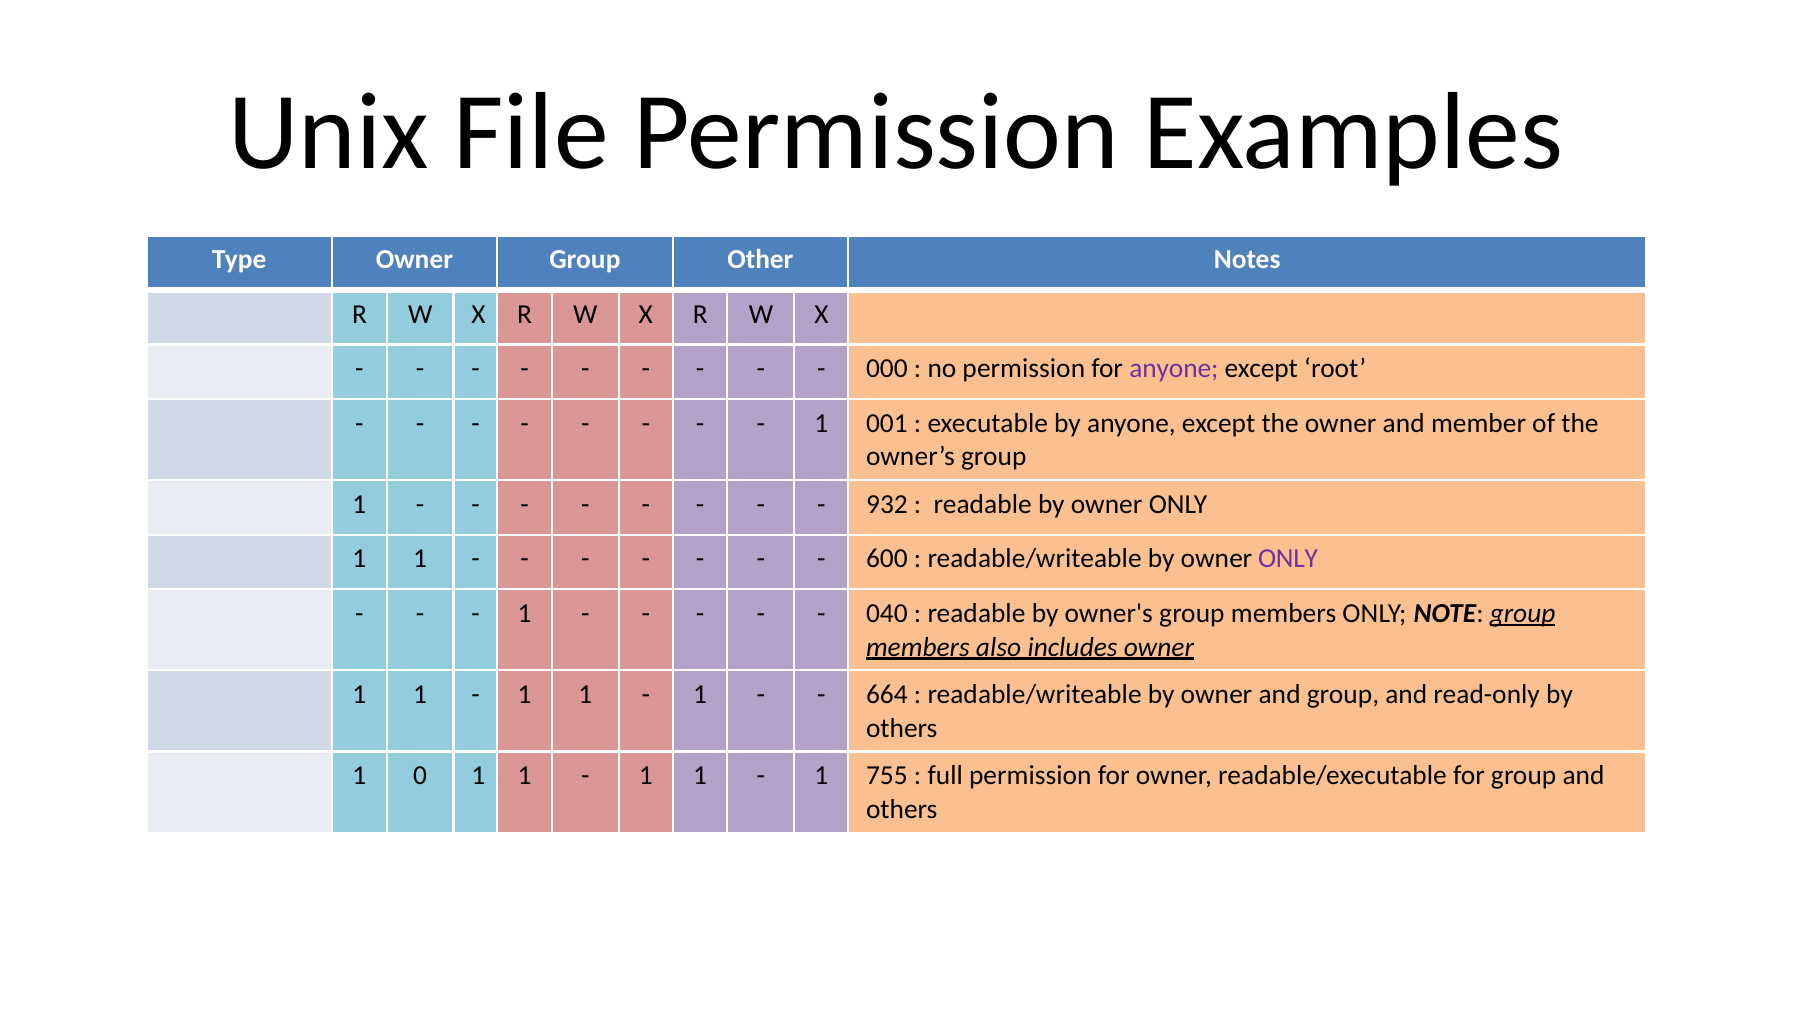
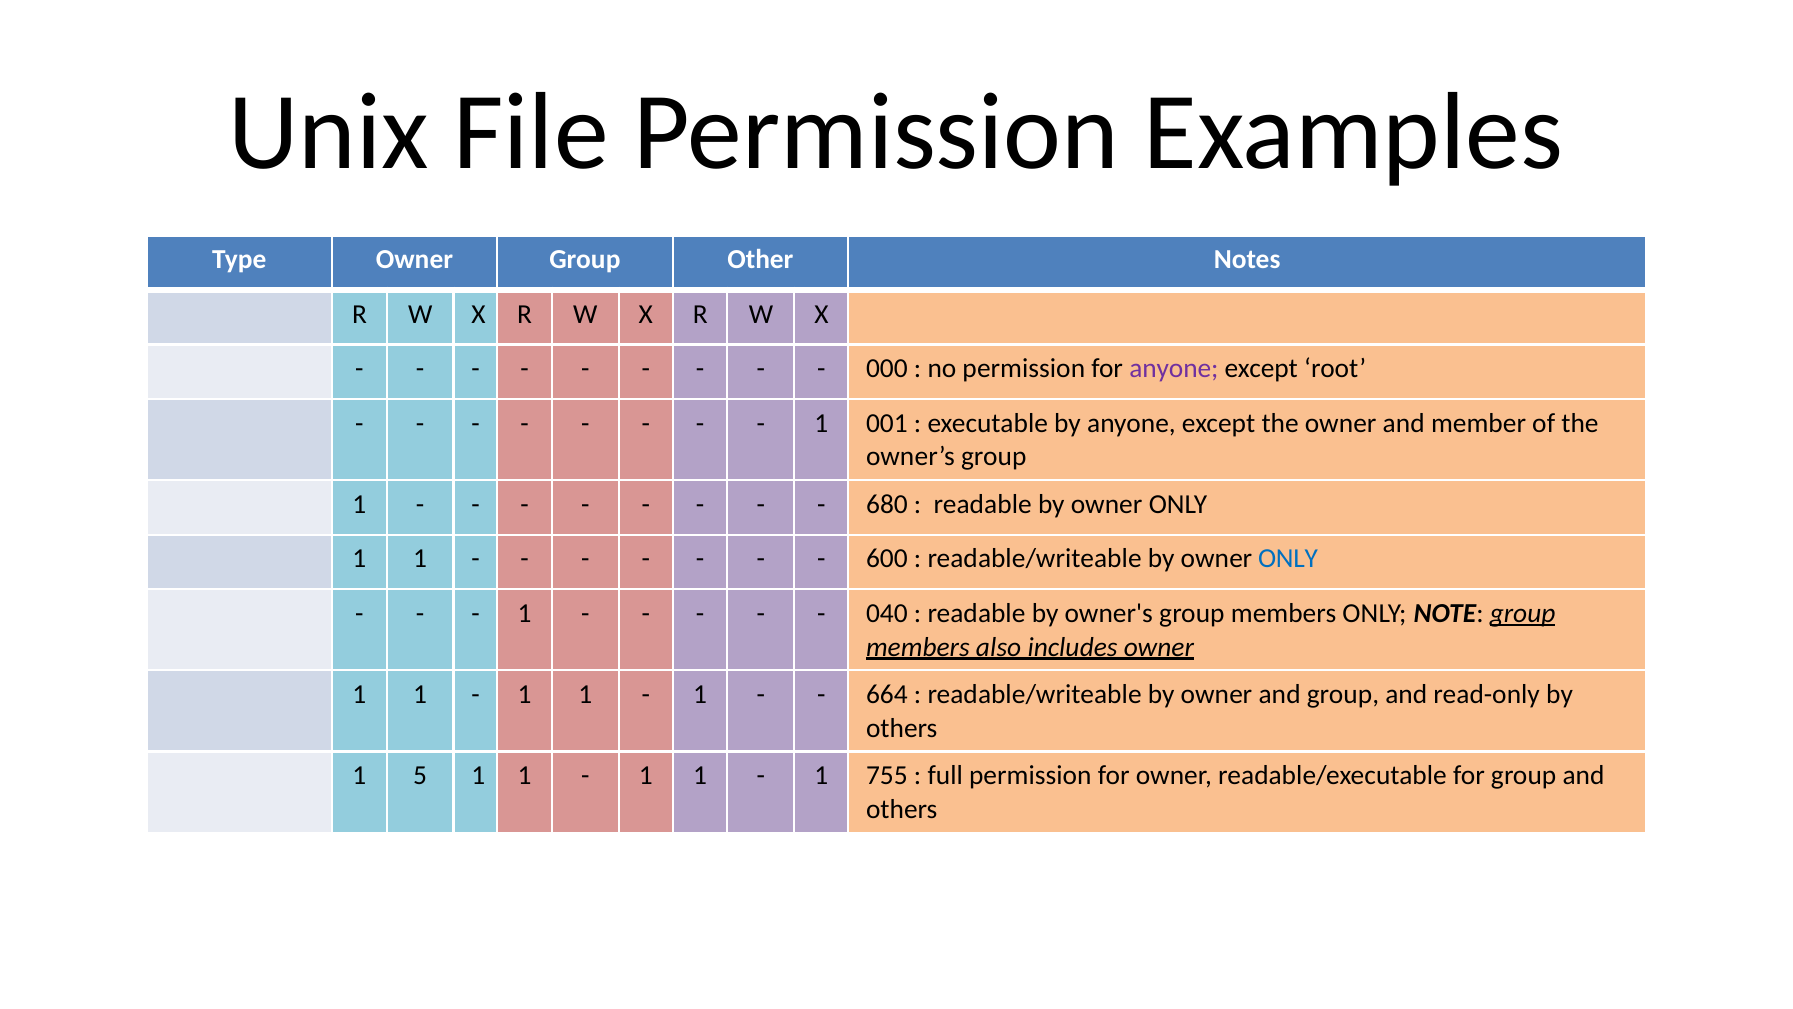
932: 932 -> 680
ONLY at (1288, 558) colour: purple -> blue
0: 0 -> 5
